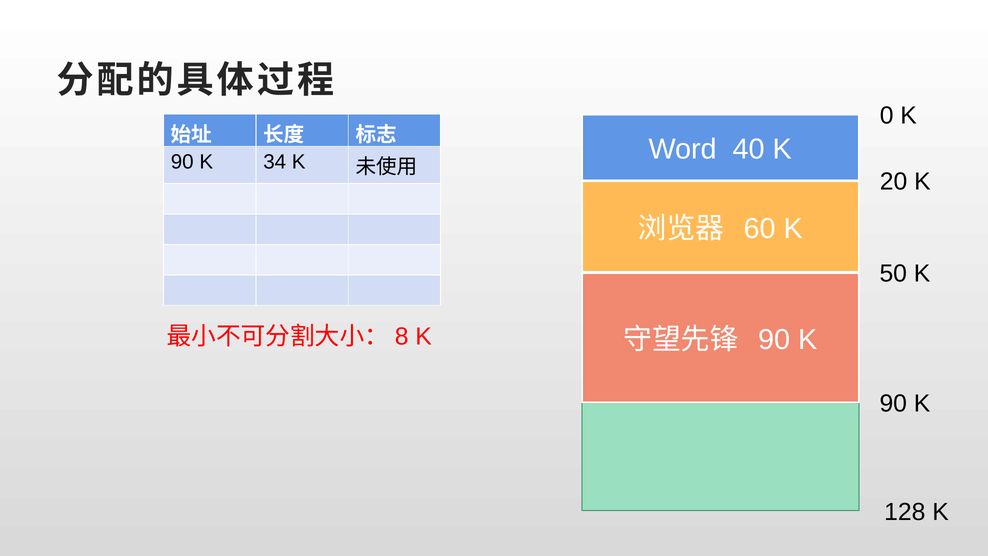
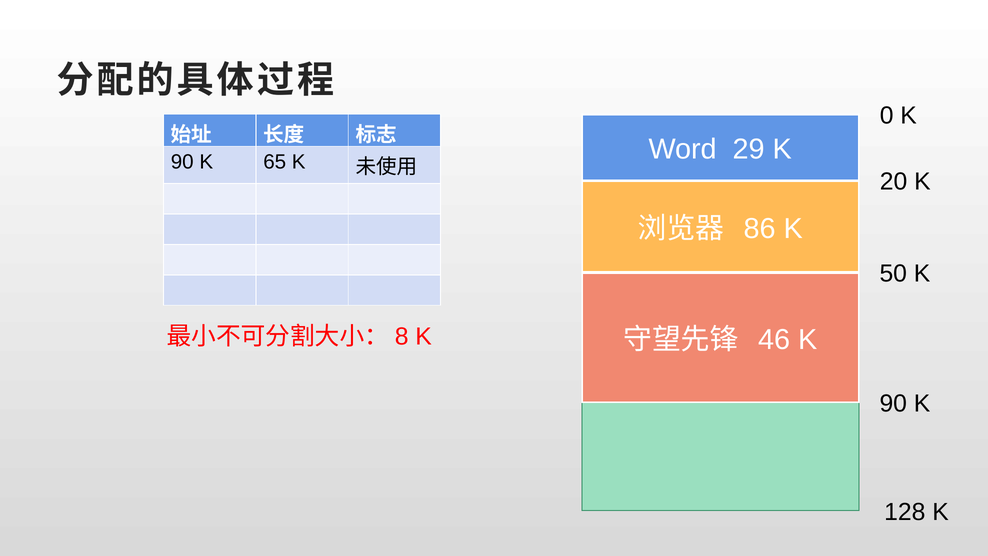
40: 40 -> 29
34: 34 -> 65
60: 60 -> 86
90 at (774, 340): 90 -> 46
